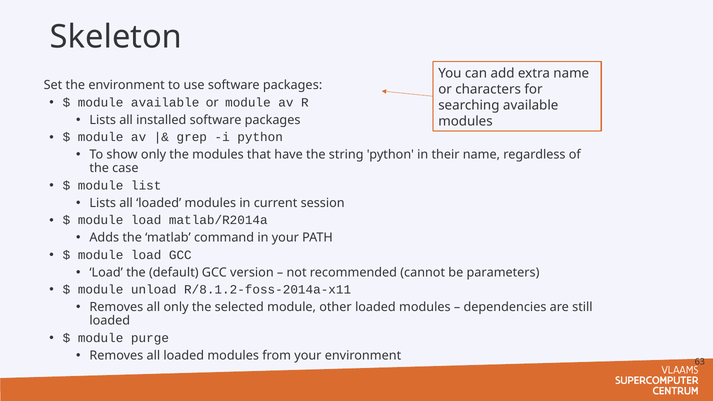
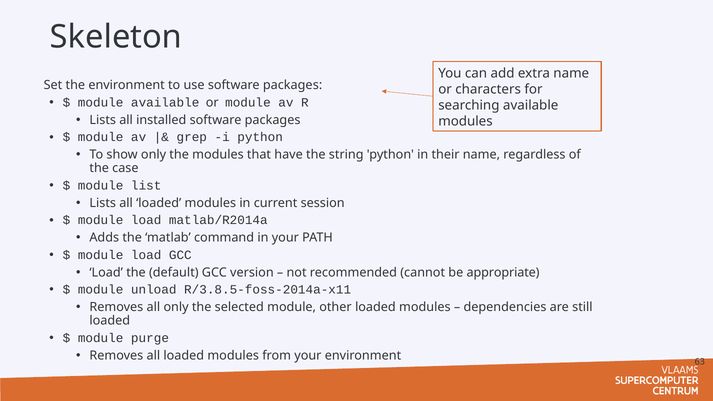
parameters: parameters -> appropriate
R/8.1.2-foss-2014a-x11: R/8.1.2-foss-2014a-x11 -> R/3.8.5-foss-2014a-x11
